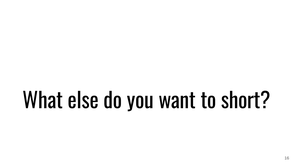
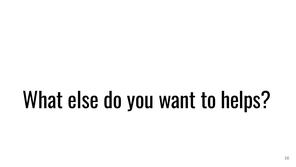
short: short -> helps
